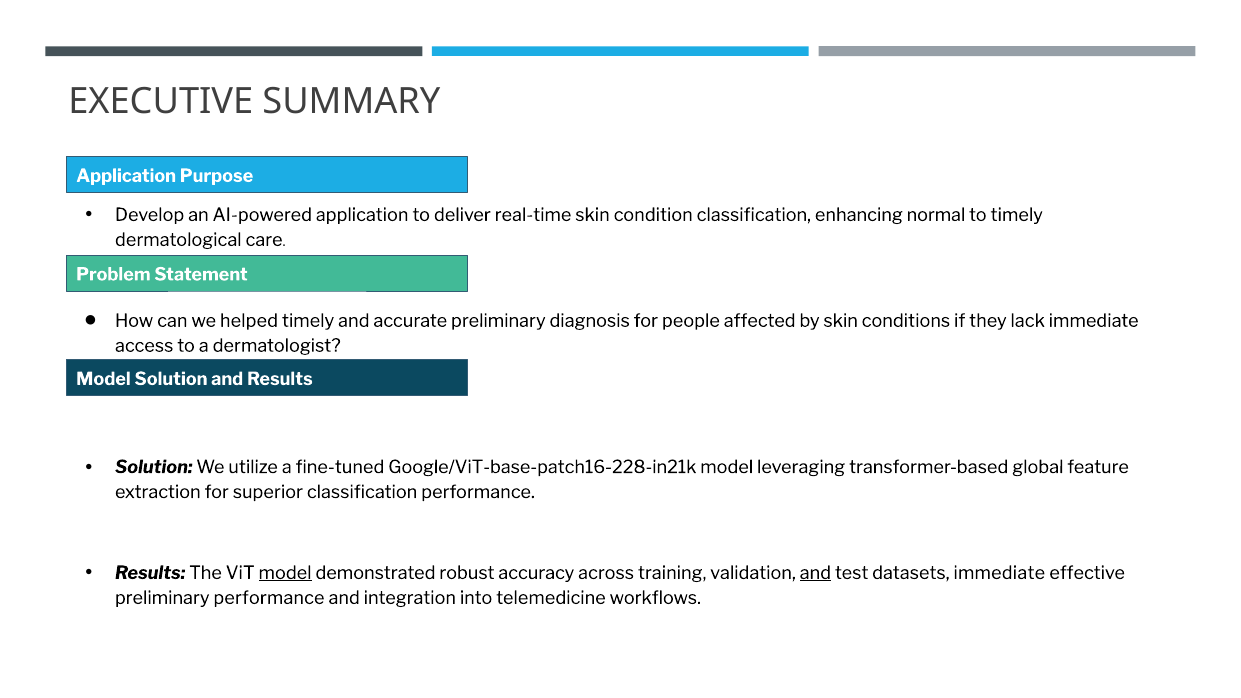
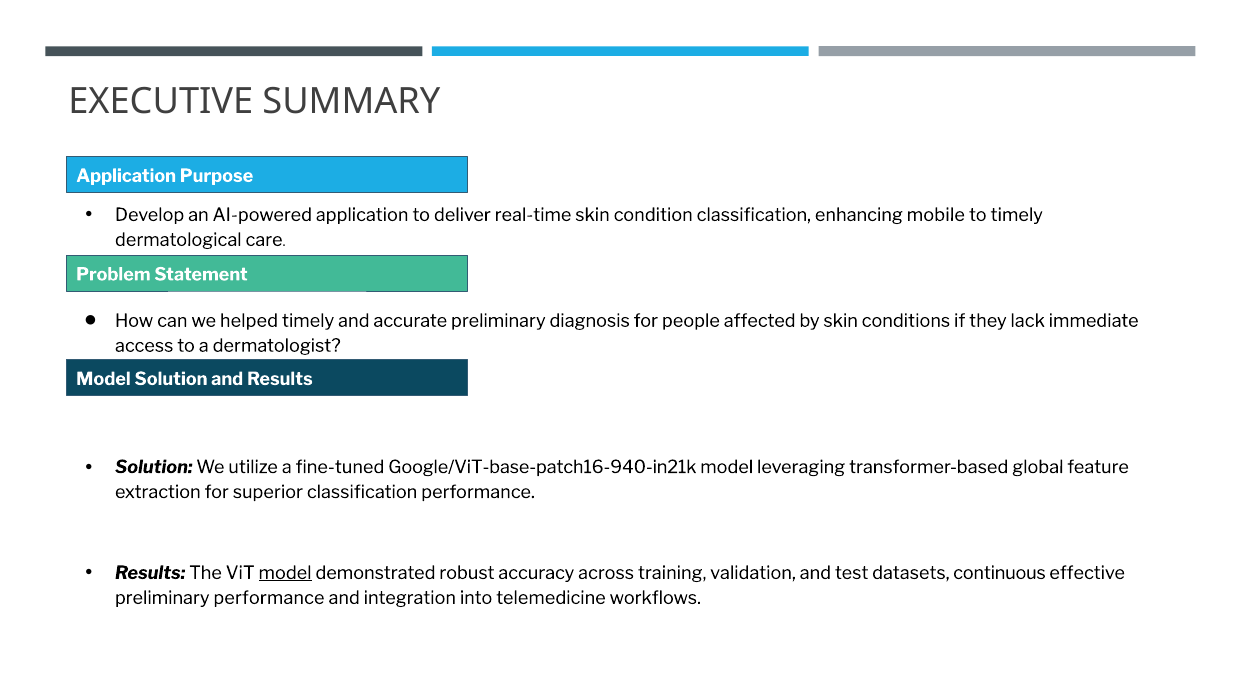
normal: normal -> mobile
Google/ViT-base-patch16-228-in21k: Google/ViT-base-patch16-228-in21k -> Google/ViT-base-patch16-940-in21k
and at (815, 573) underline: present -> none
datasets immediate: immediate -> continuous
